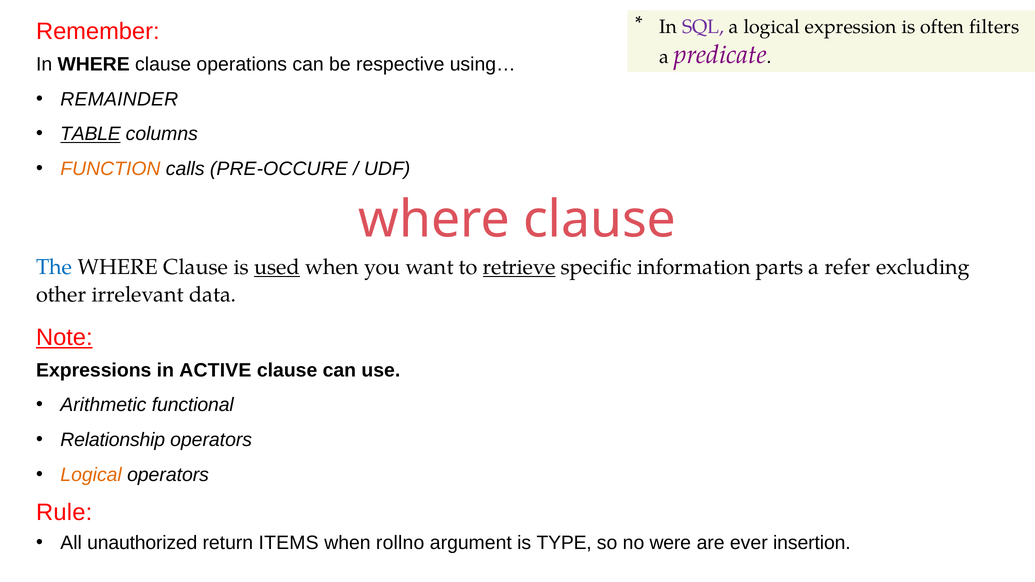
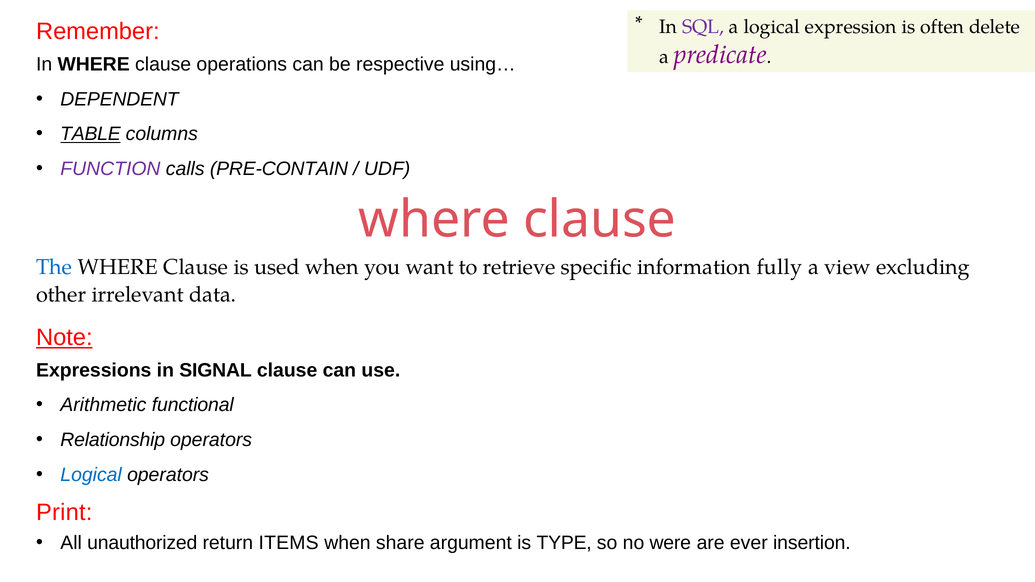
filters: filters -> delete
REMAINDER: REMAINDER -> DEPENDENT
FUNCTION colour: orange -> purple
PRE-OCCURE: PRE-OCCURE -> PRE-CONTAIN
used underline: present -> none
retrieve underline: present -> none
parts: parts -> fully
refer: refer -> view
ACTIVE: ACTIVE -> SIGNAL
Logical at (91, 475) colour: orange -> blue
Rule: Rule -> Print
rollno: rollno -> share
